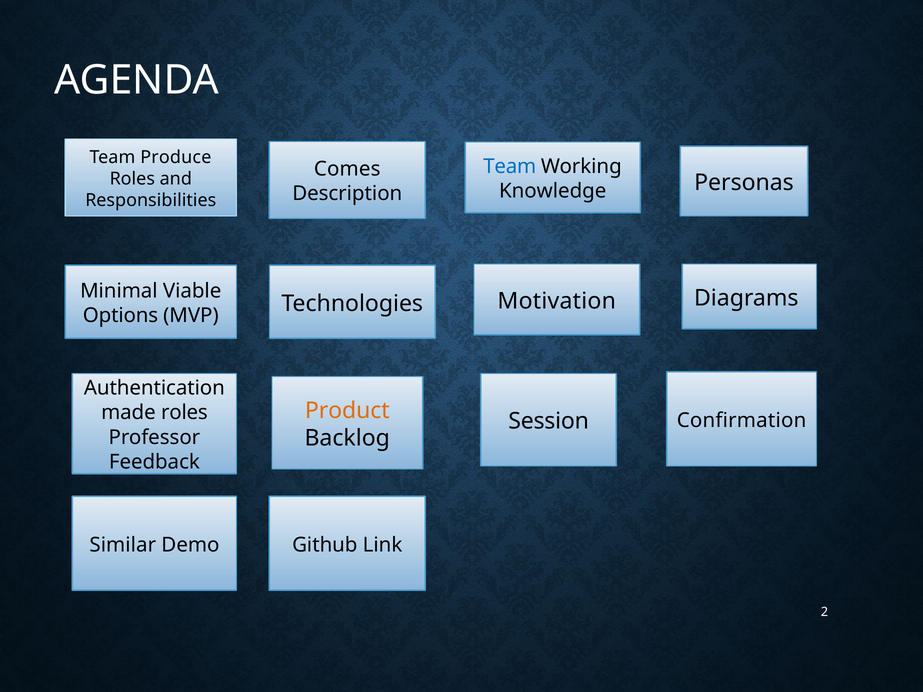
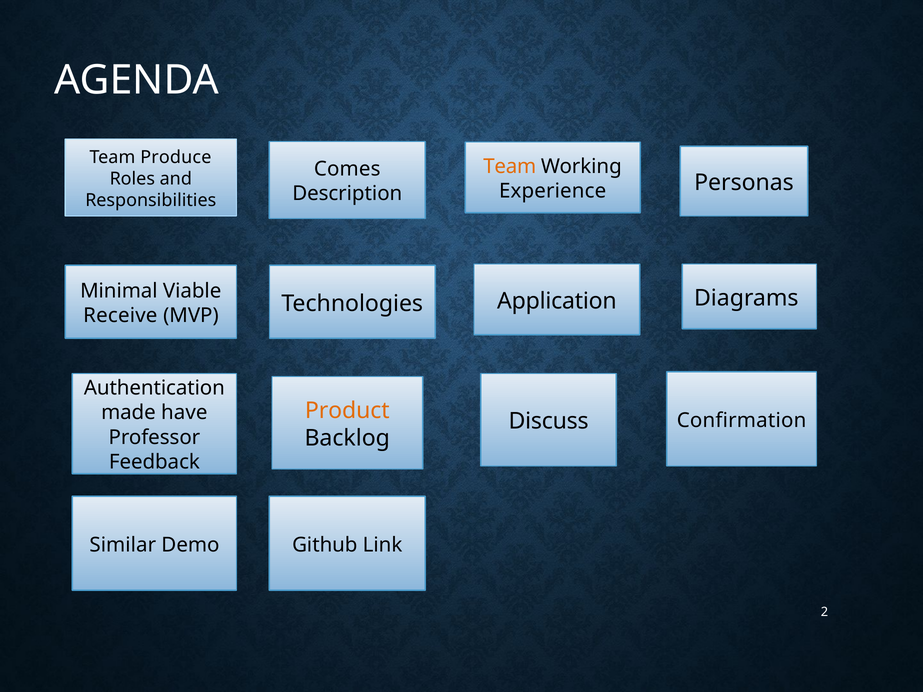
Team at (510, 167) colour: blue -> orange
Knowledge: Knowledge -> Experience
Motivation: Motivation -> Application
Options: Options -> Receive
made roles: roles -> have
Session: Session -> Discuss
